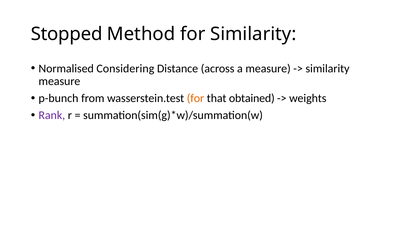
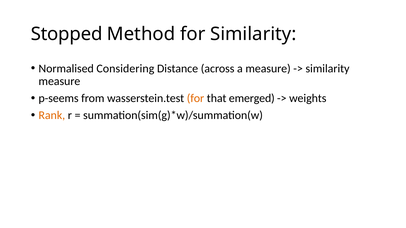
p-bunch: p-bunch -> p-seems
obtained: obtained -> emerged
Rank colour: purple -> orange
